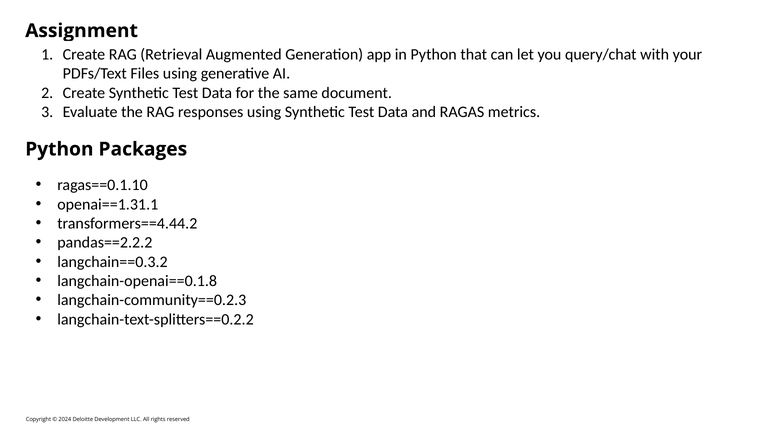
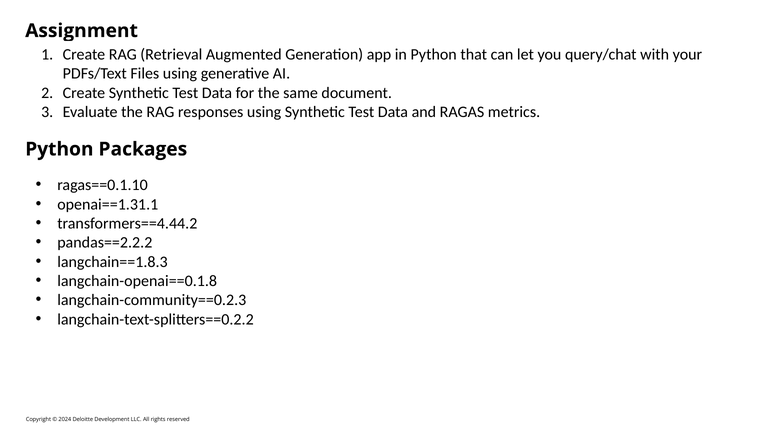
langchain==0.3.2: langchain==0.3.2 -> langchain==1.8.3
